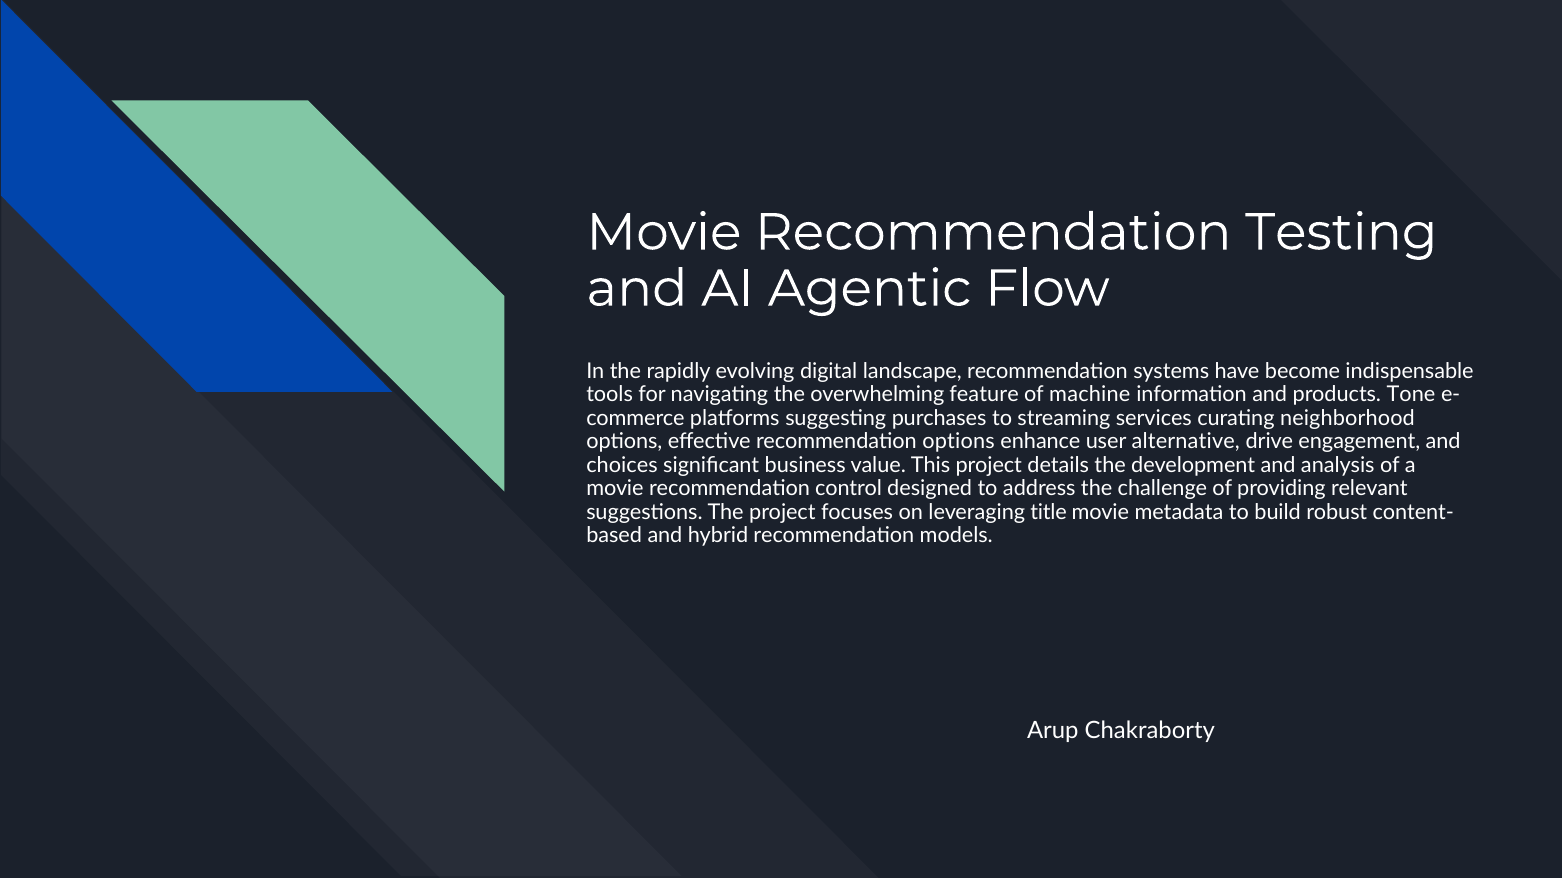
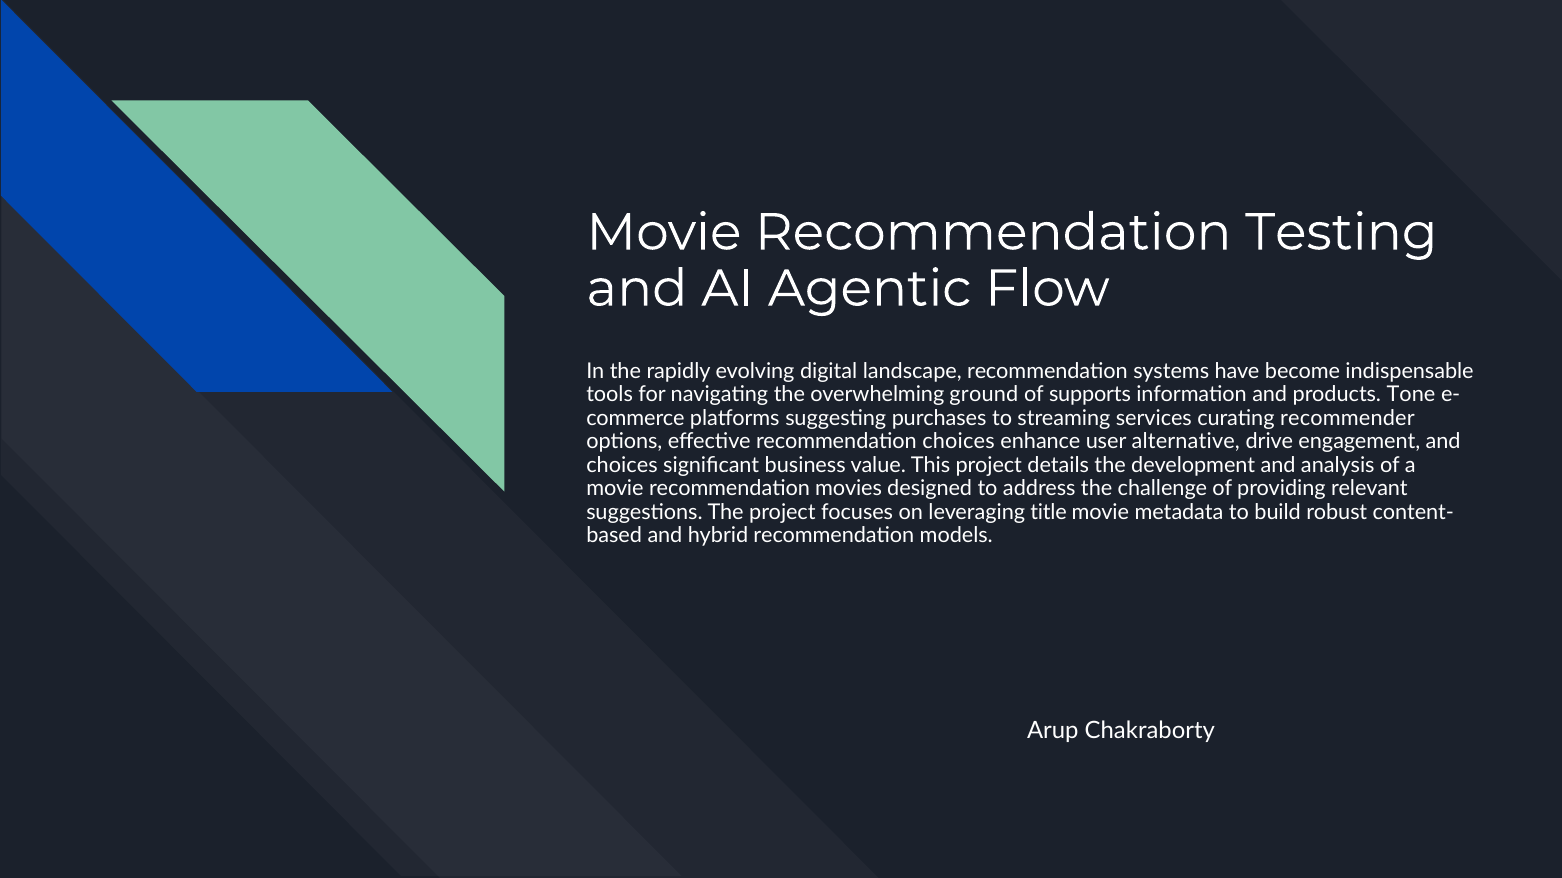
feature: feature -> ground
machine: machine -> supports
neighborhood: neighborhood -> recommender
recommendation options: options -> choices
control: control -> movies
